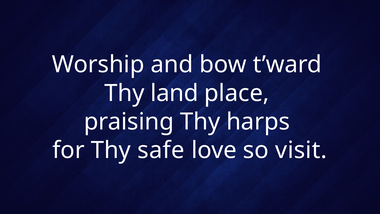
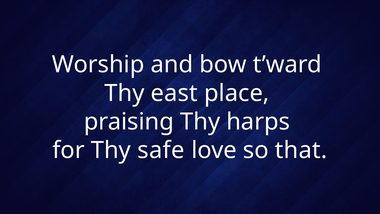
land: land -> east
visit: visit -> that
